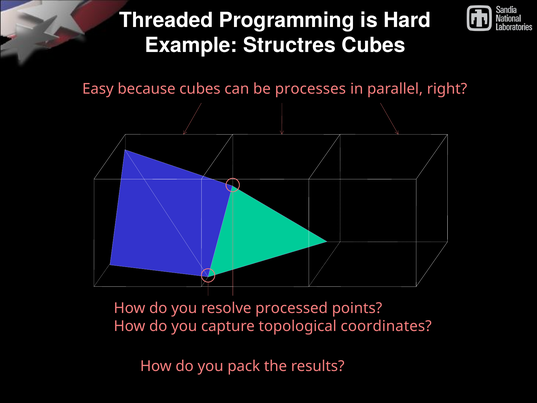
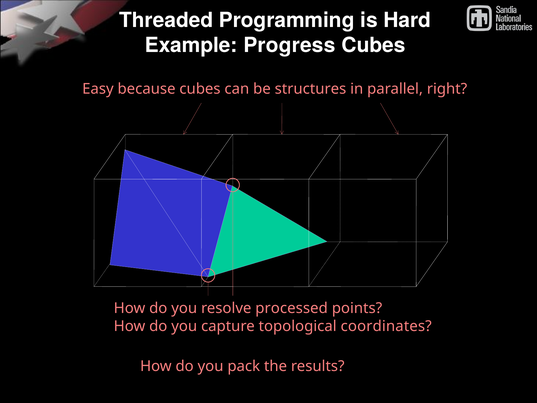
Structres: Structres -> Progress
processes: processes -> structures
